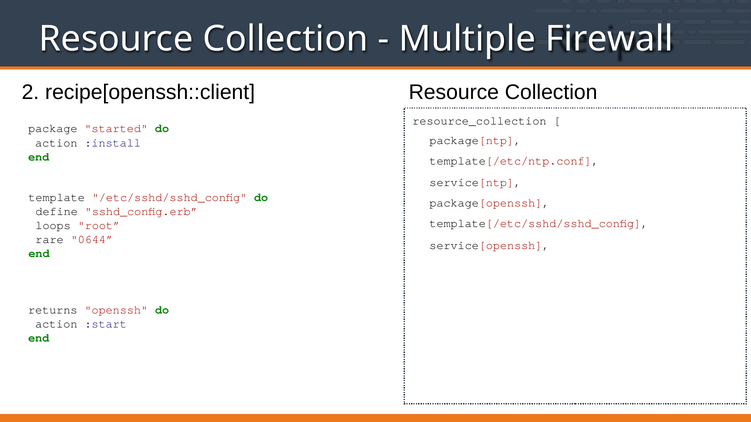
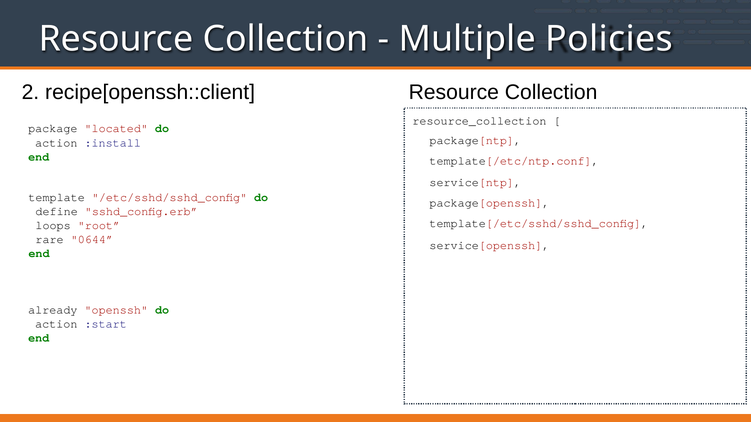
Firewall: Firewall -> Policies
started: started -> located
returns: returns -> already
